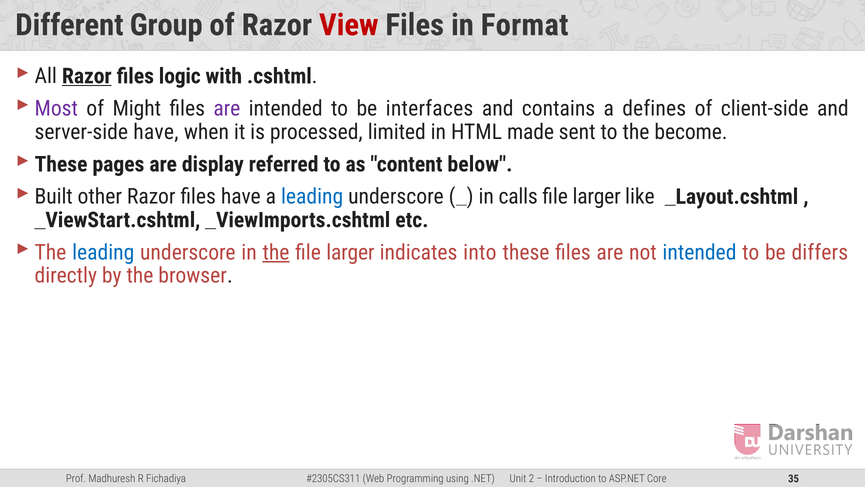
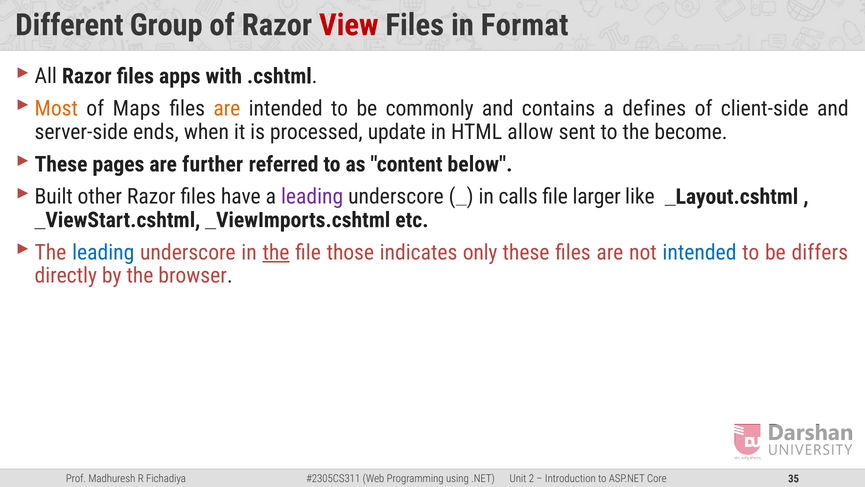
Razor at (87, 76) underline: present -> none
logic: logic -> apps
Most colour: purple -> orange
Might: Might -> Maps
are at (227, 108) colour: purple -> orange
interfaces: interfaces -> commonly
server-side have: have -> ends
limited: limited -> update
made: made -> allow
display: display -> further
leading at (312, 196) colour: blue -> purple
larger at (350, 252): larger -> those
into: into -> only
